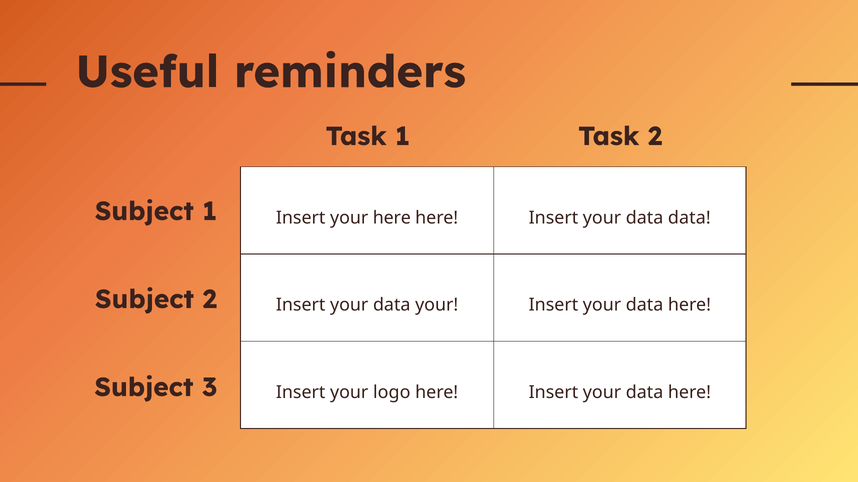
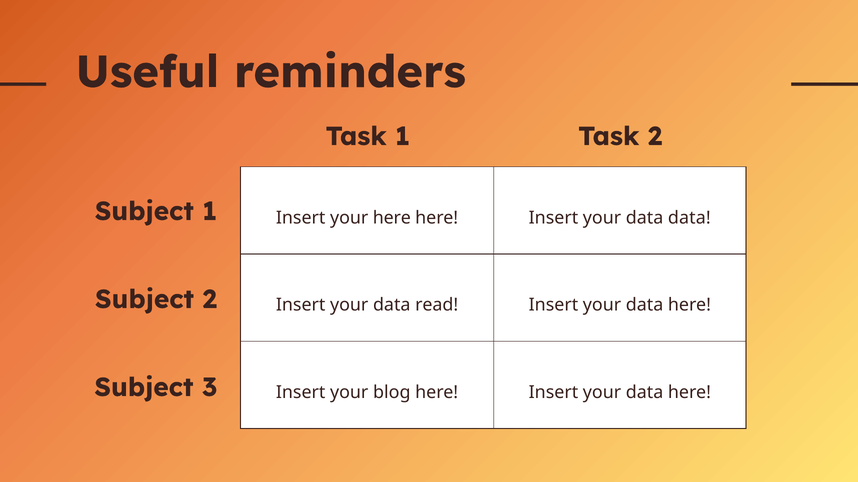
data your: your -> read
logo: logo -> blog
